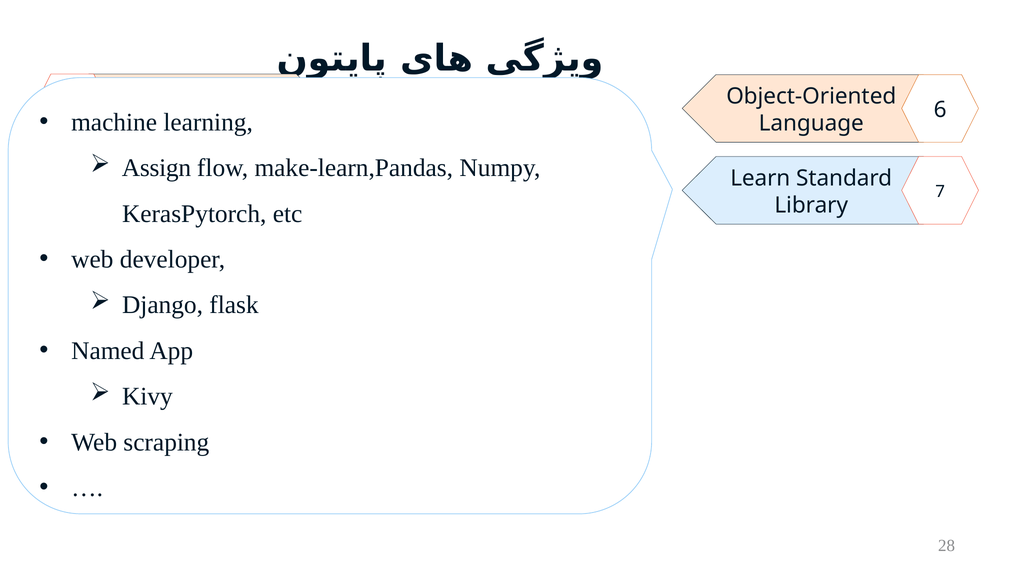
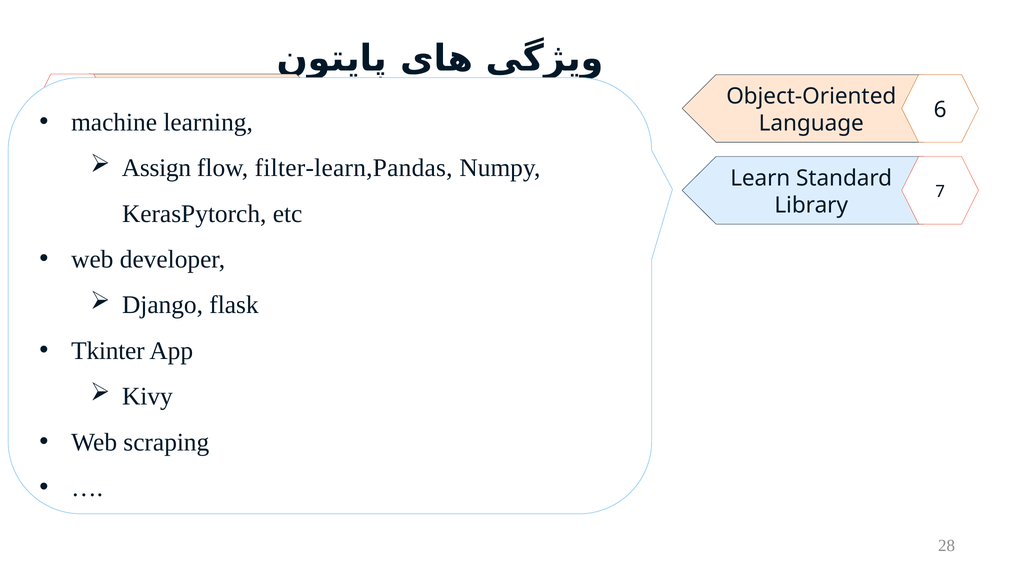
make-learn,Pandas: make-learn,Pandas -> filter-learn,Pandas
Named: Named -> Tkinter
